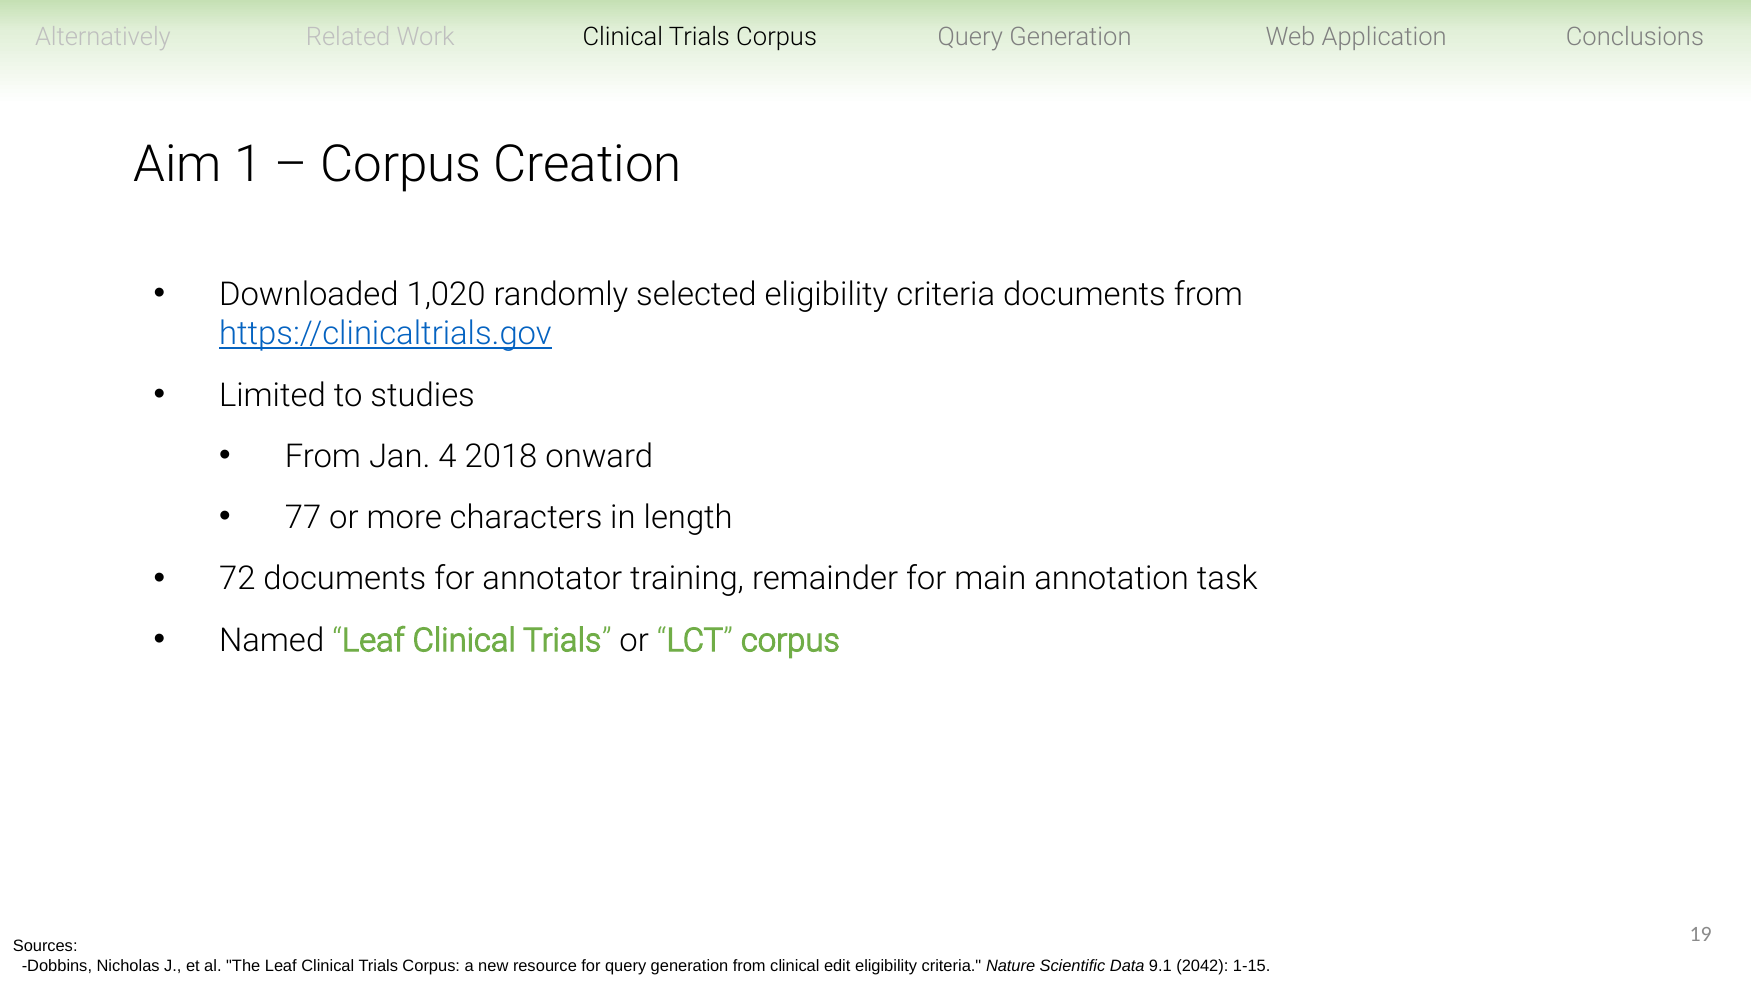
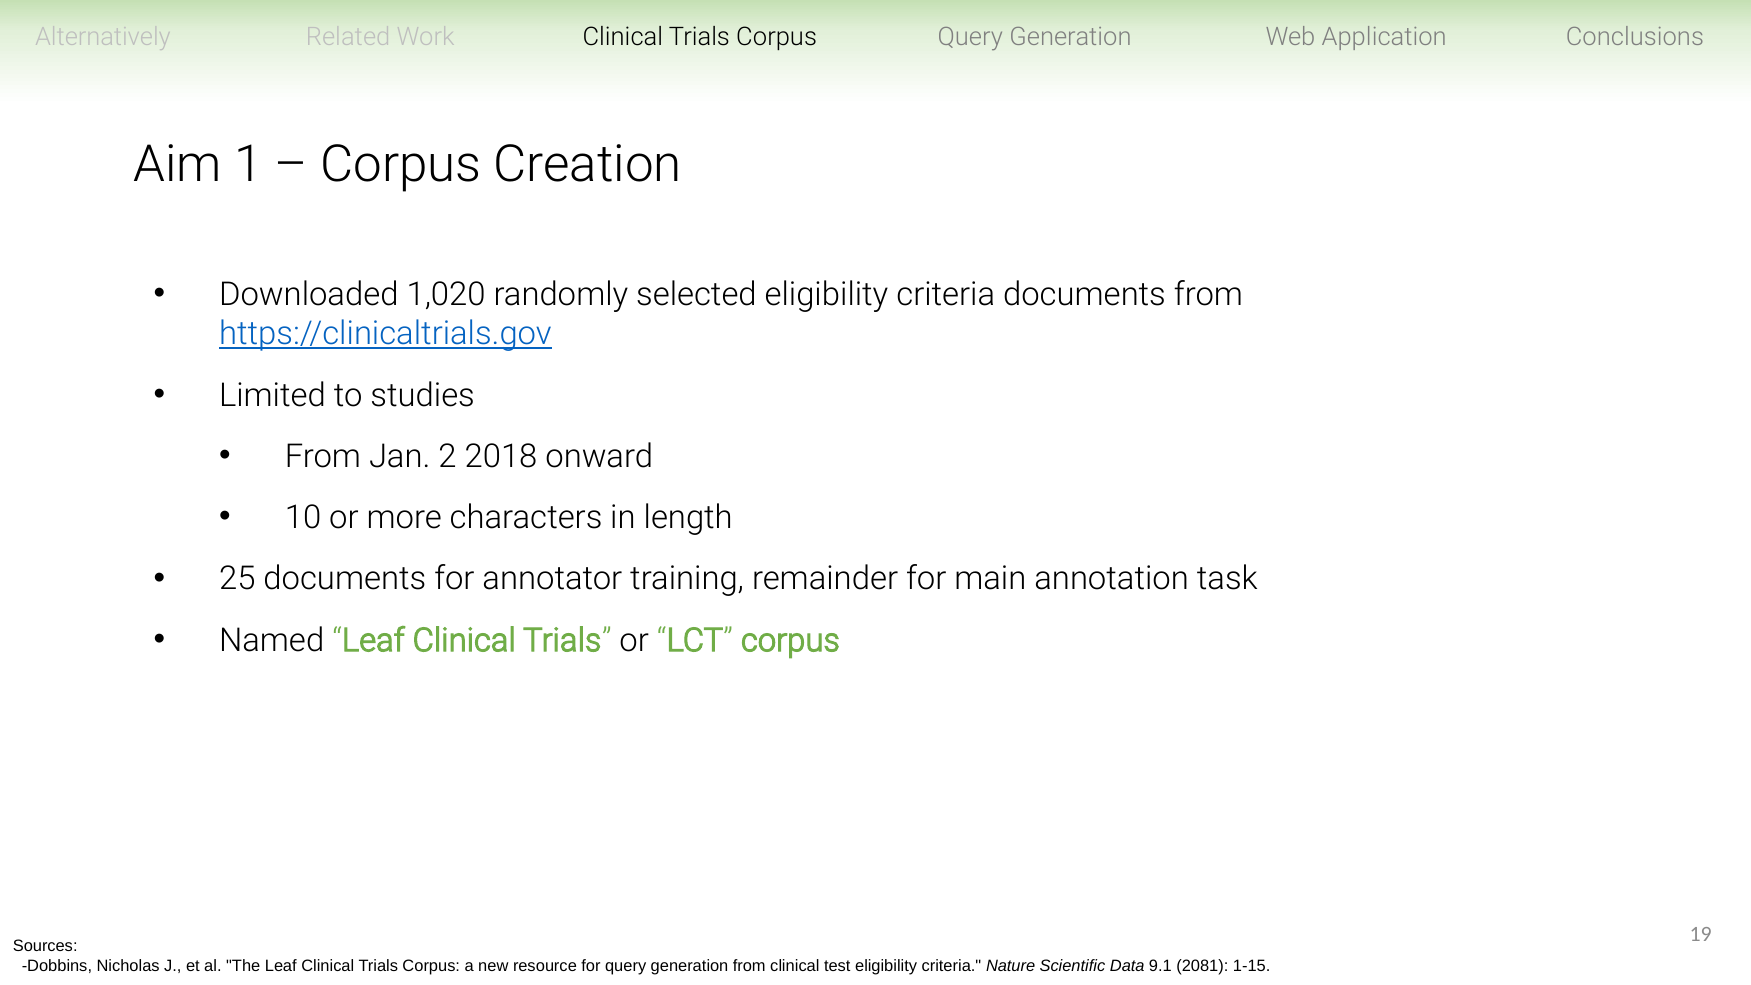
4: 4 -> 2
77: 77 -> 10
72: 72 -> 25
edit: edit -> test
2042: 2042 -> 2081
